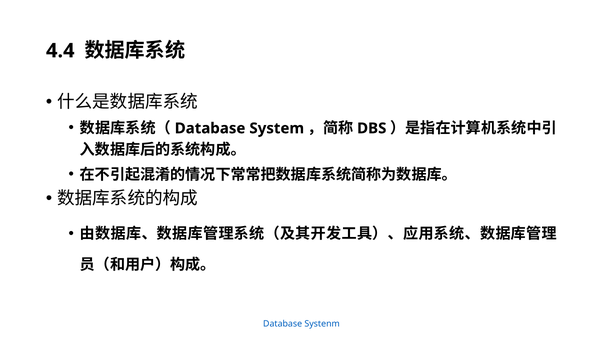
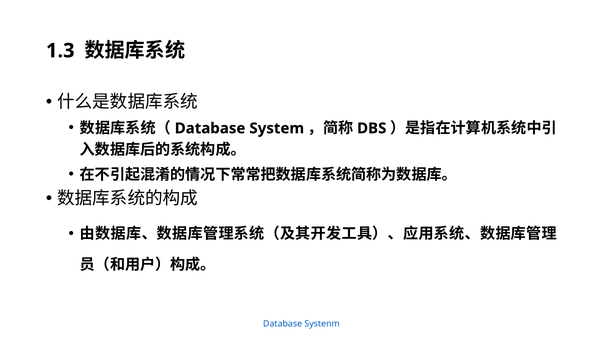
4.4: 4.4 -> 1.3
